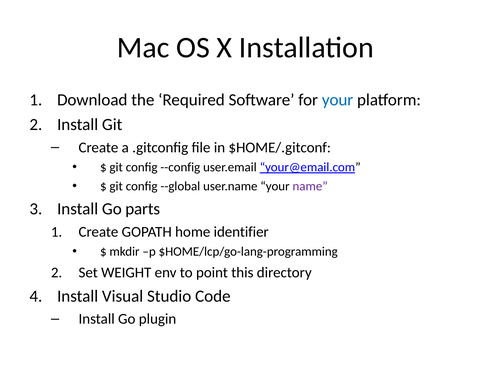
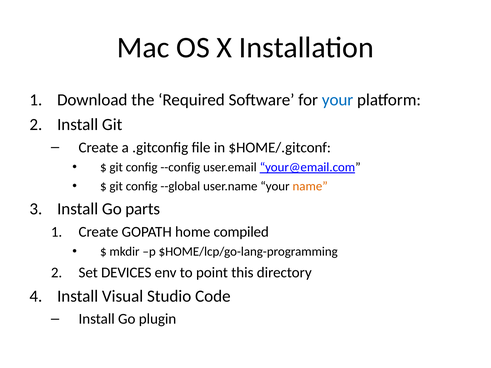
name colour: purple -> orange
identifier: identifier -> compiled
WEIGHT: WEIGHT -> DEVICES
